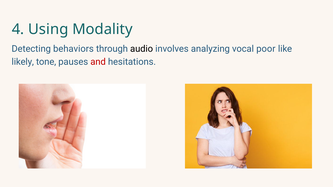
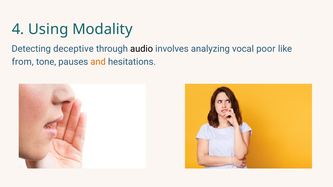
behaviors: behaviors -> deceptive
likely: likely -> from
and colour: red -> orange
